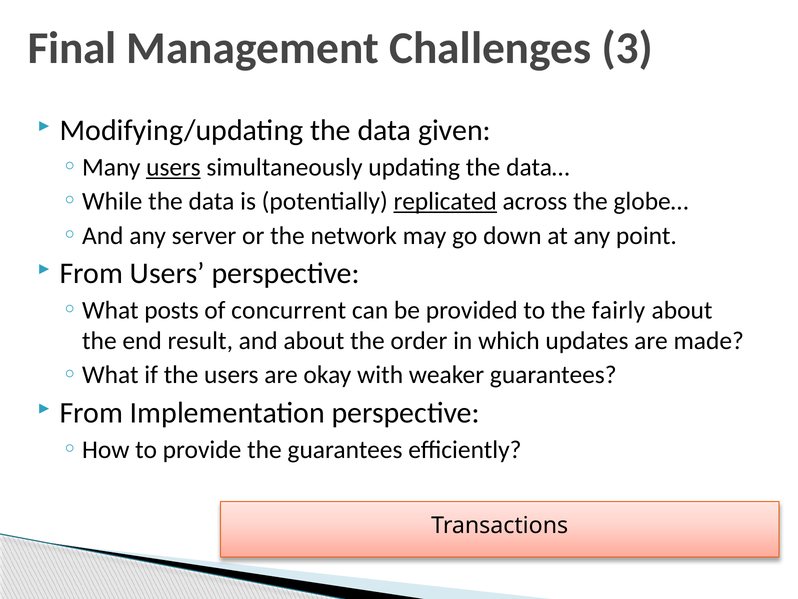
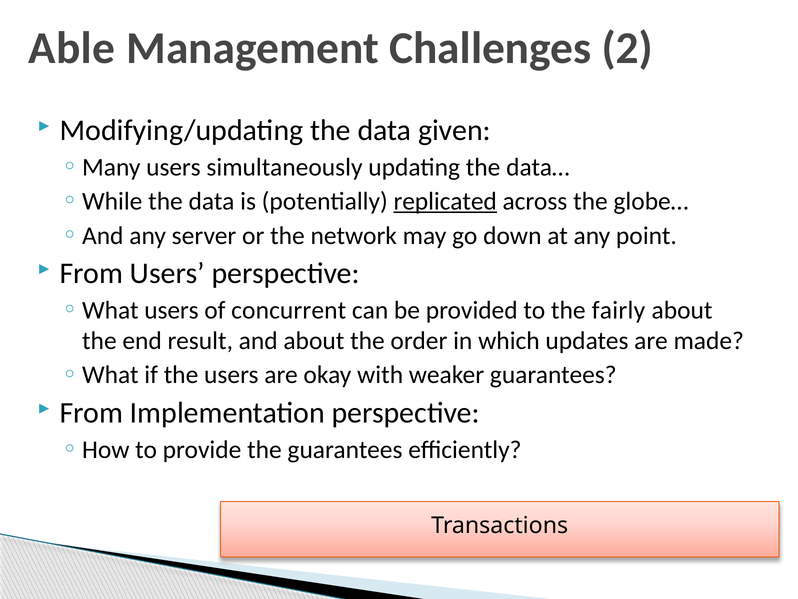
Final: Final -> Able
3: 3 -> 2
users at (173, 167) underline: present -> none
posts at (172, 310): posts -> users
